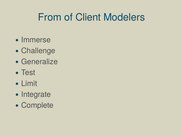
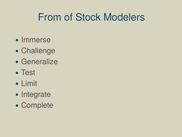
Client: Client -> Stock
